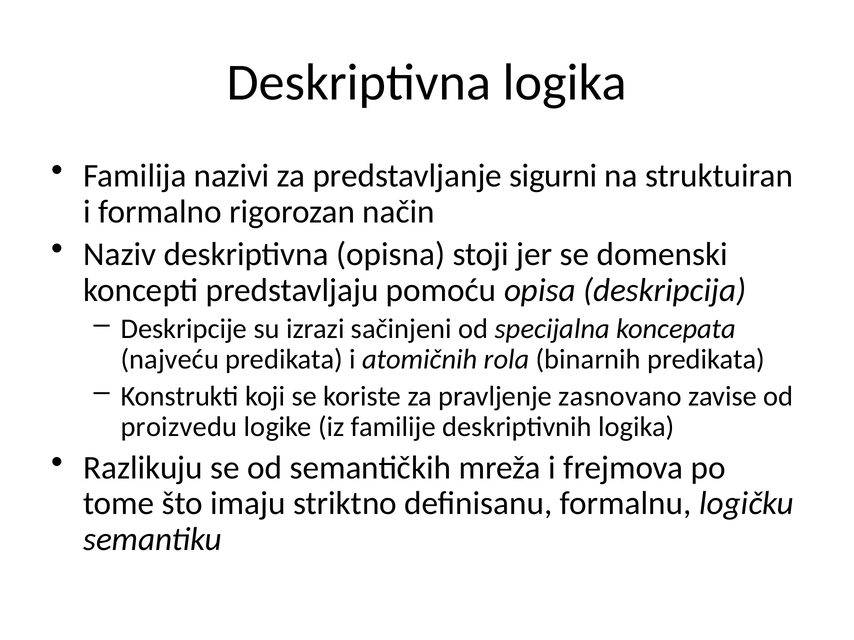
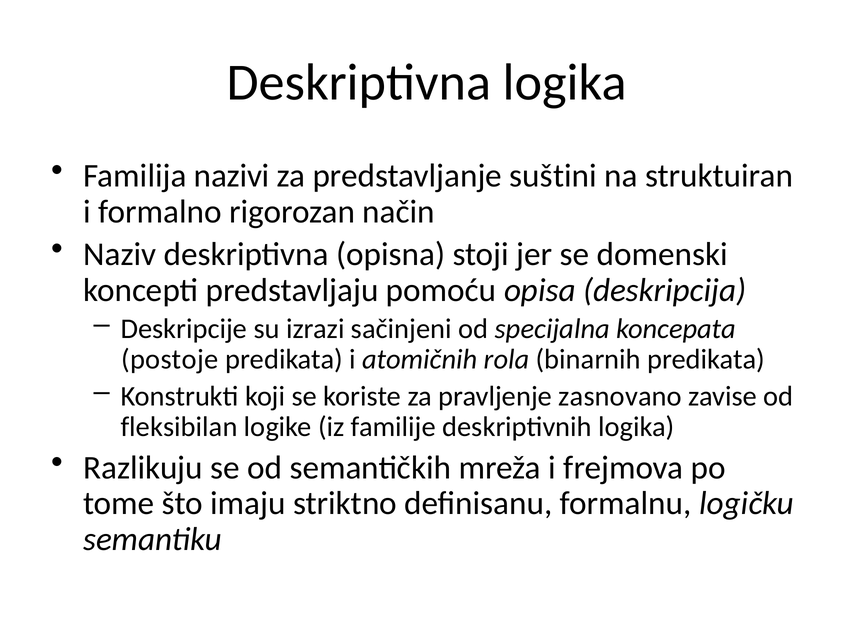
sigurni: sigurni -> suštini
najveću: najveću -> postoje
proizvedu: proizvedu -> fleksibilan
